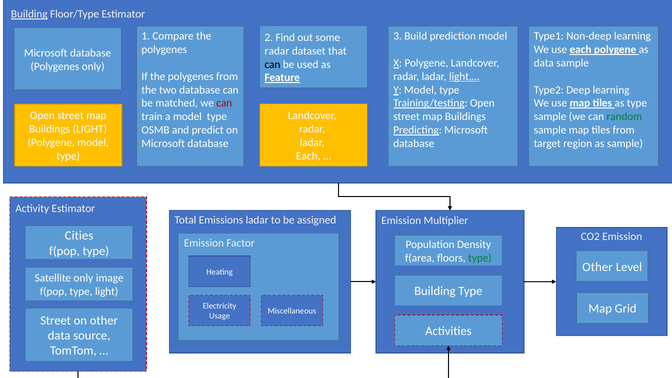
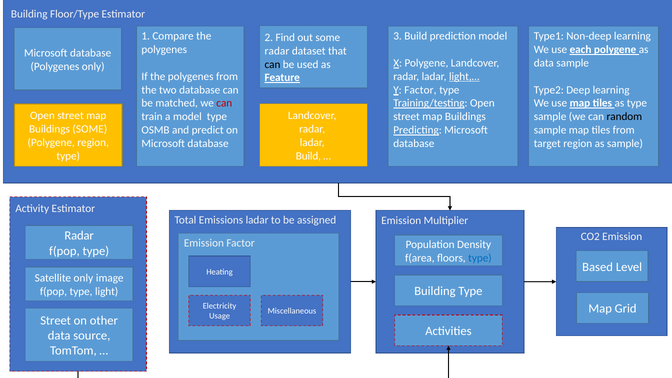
Building at (29, 14) underline: present -> none
Y Model: Model -> Factor
random colour: green -> black
Buildings LIGHT: LIGHT -> SOME
Polygene model: model -> region
Each at (308, 156): Each -> Build
Cities at (79, 236): Cities -> Radar
type at (480, 258) colour: green -> blue
Other at (598, 267): Other -> Based
